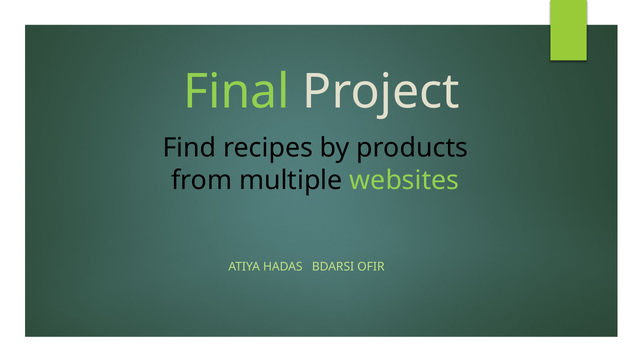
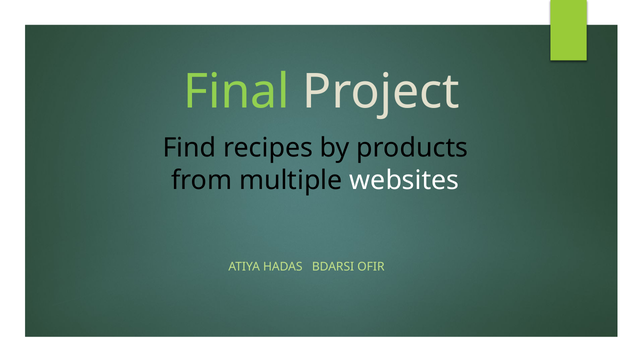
websites colour: light green -> white
